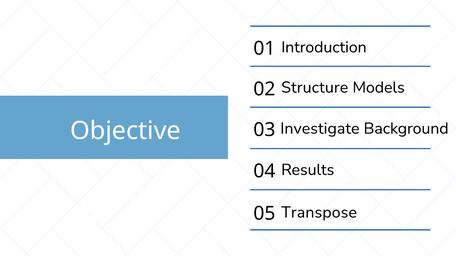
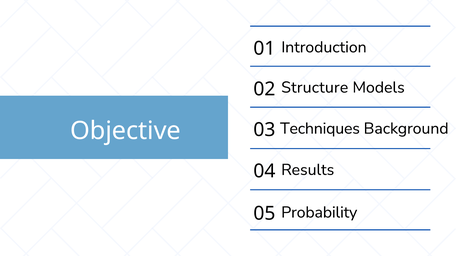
Investigate: Investigate -> Techniques
Transpose: Transpose -> Probability
